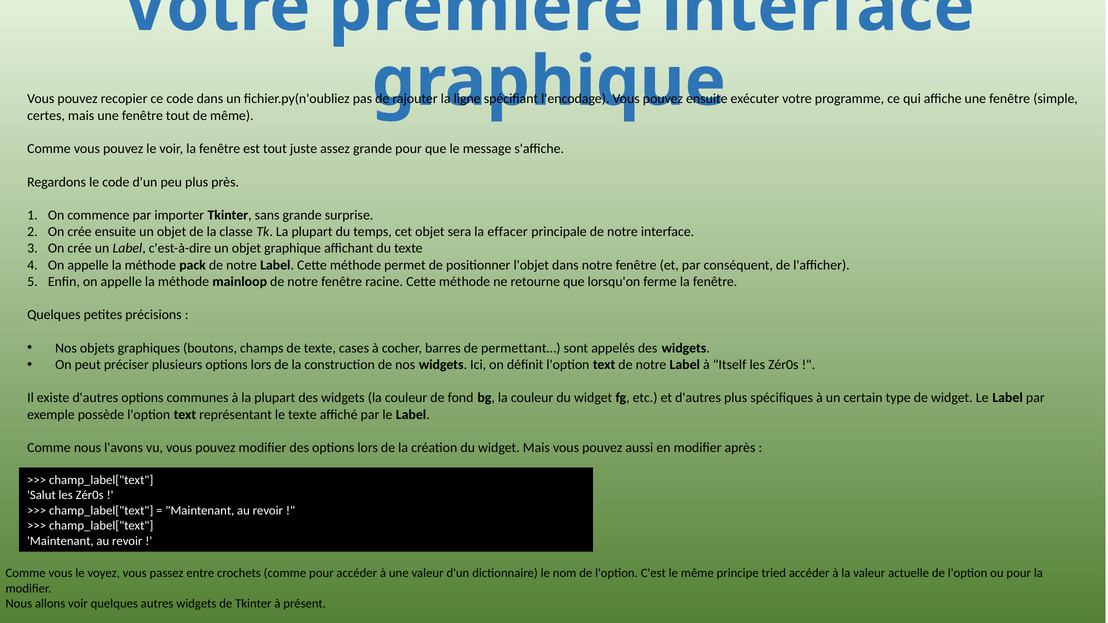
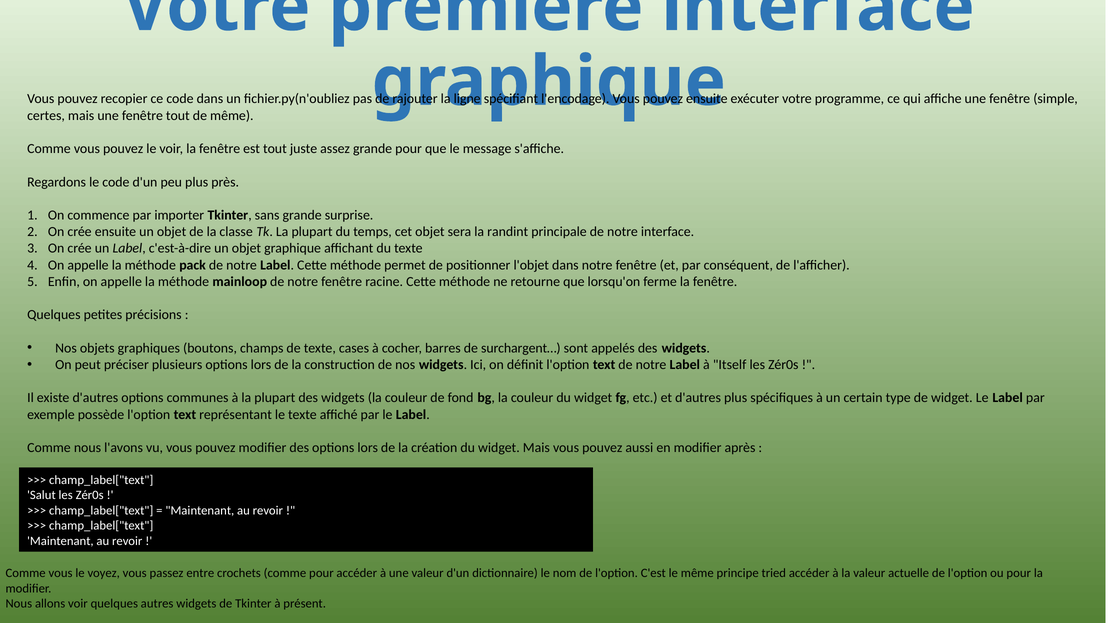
effacer: effacer -> randint
permettant…: permettant… -> surchargent…
